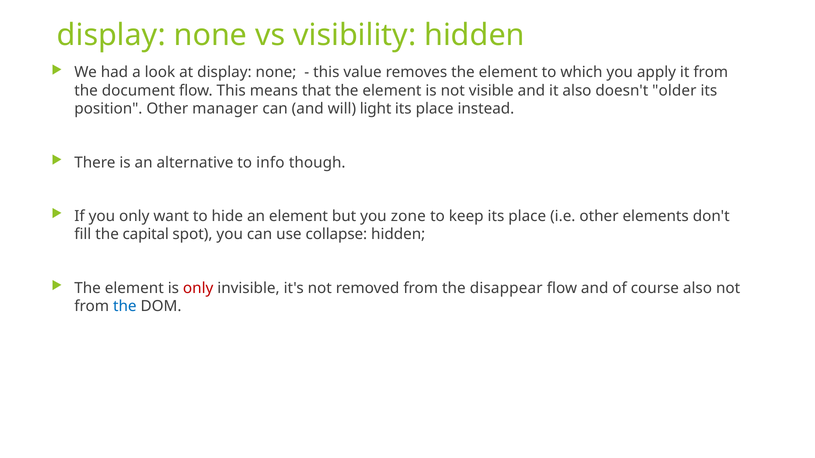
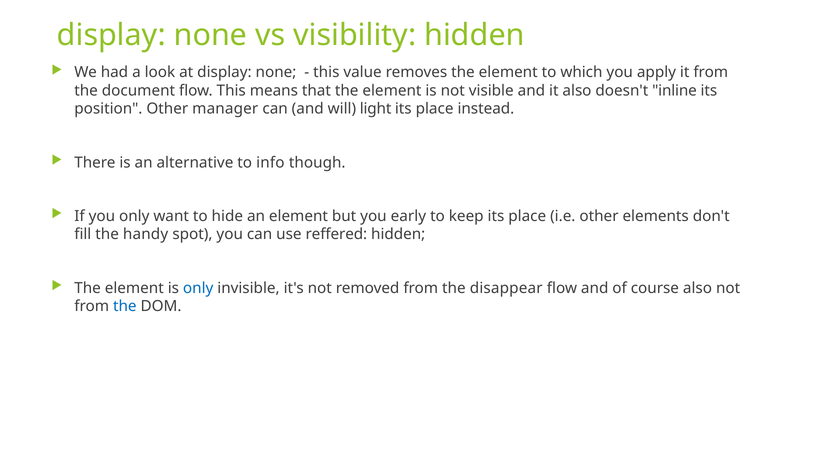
older: older -> inline
zone: zone -> early
capital: capital -> handy
collapse: collapse -> reffered
only at (198, 288) colour: red -> blue
